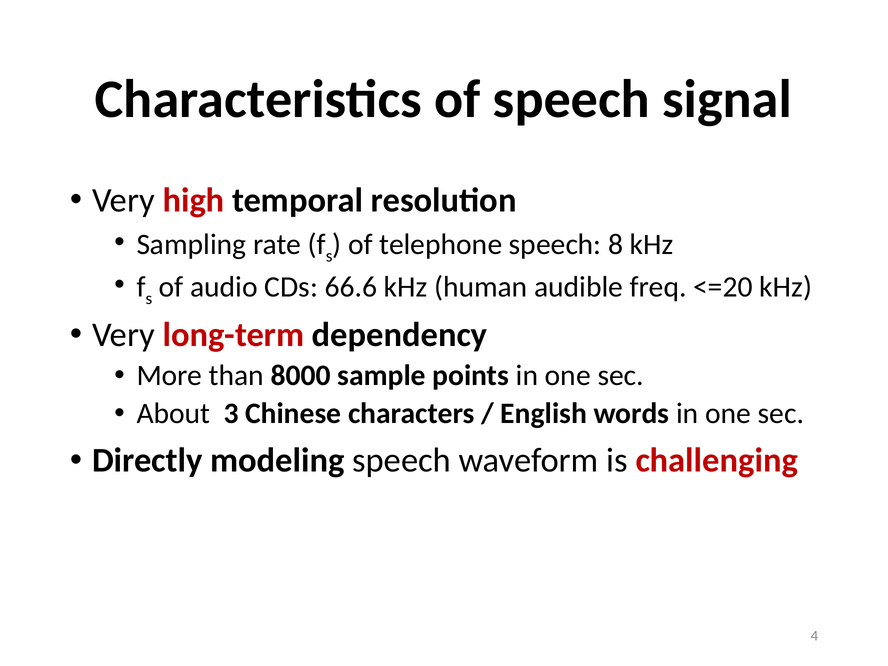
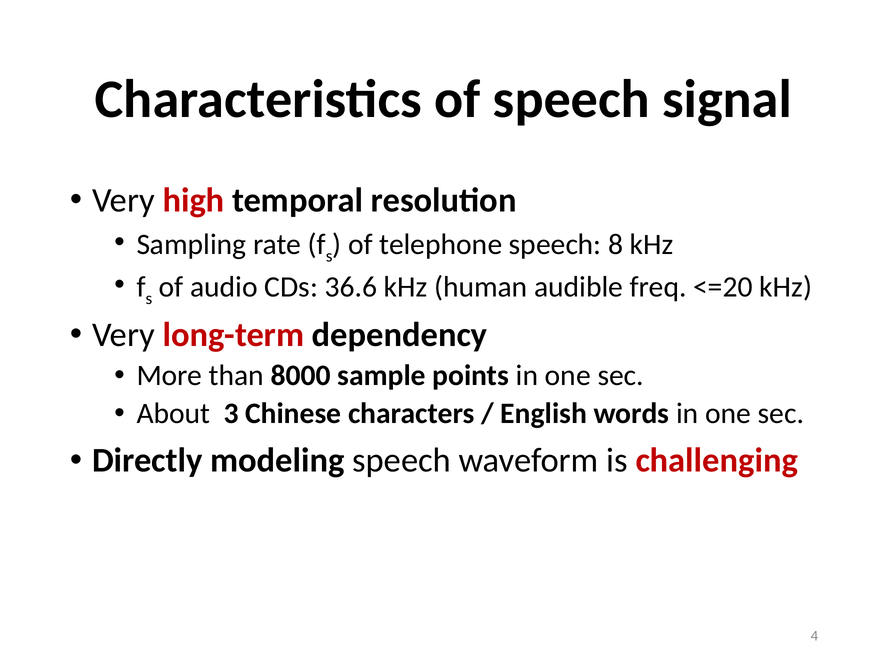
66.6: 66.6 -> 36.6
